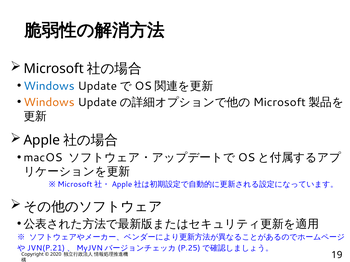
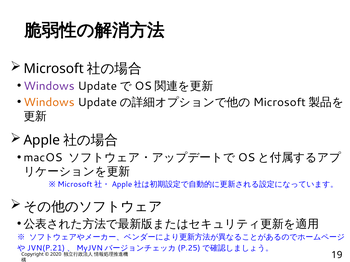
Windows at (49, 86) colour: blue -> purple
